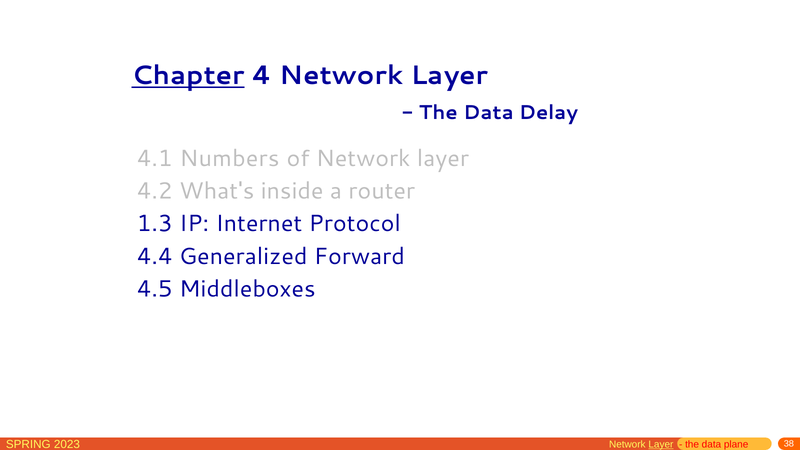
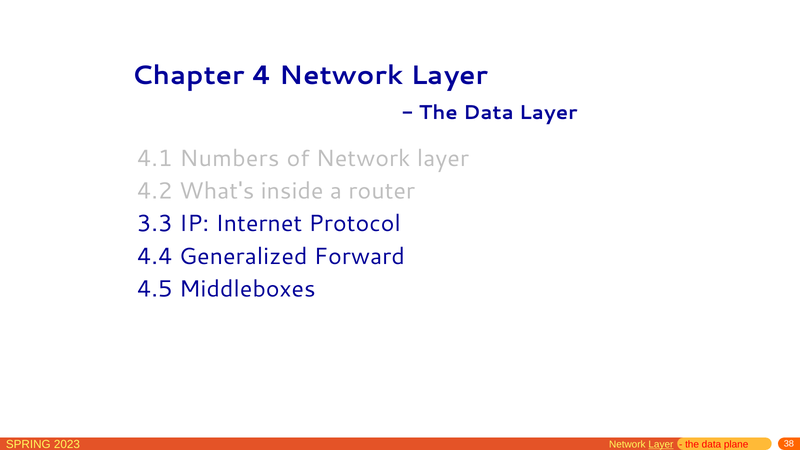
Chapter underline: present -> none
Data Delay: Delay -> Layer
1.3: 1.3 -> 3.3
